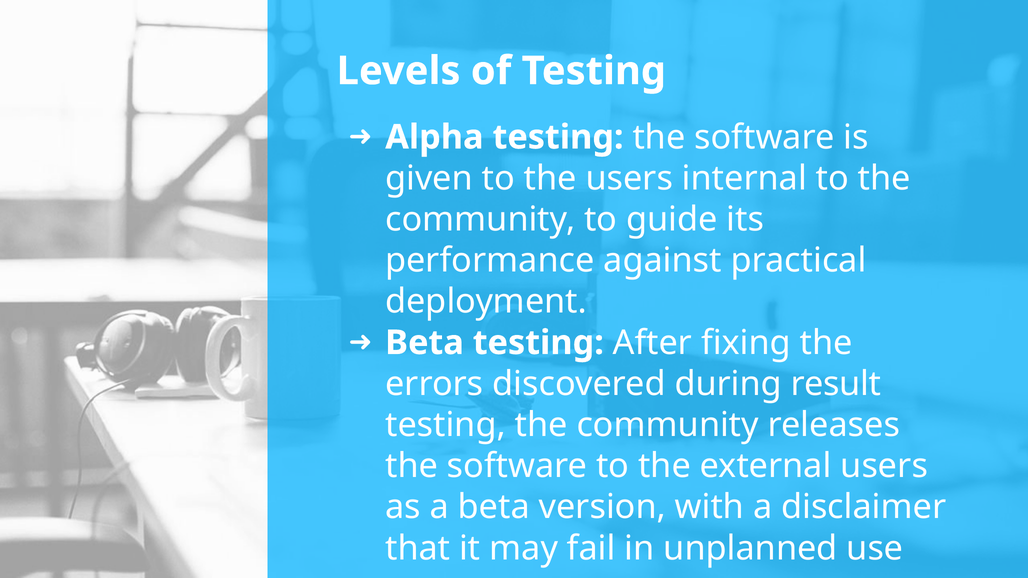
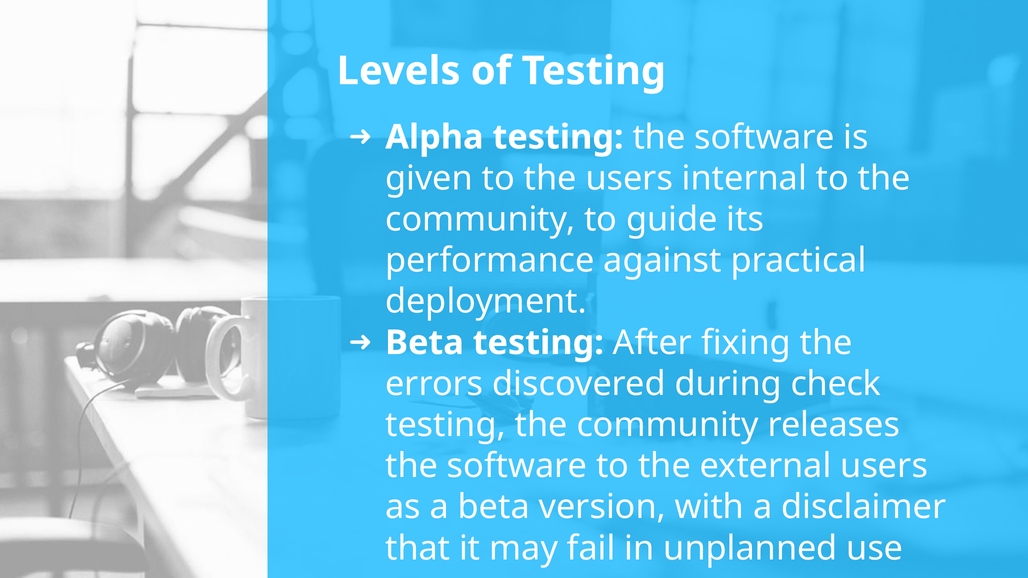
result: result -> check
